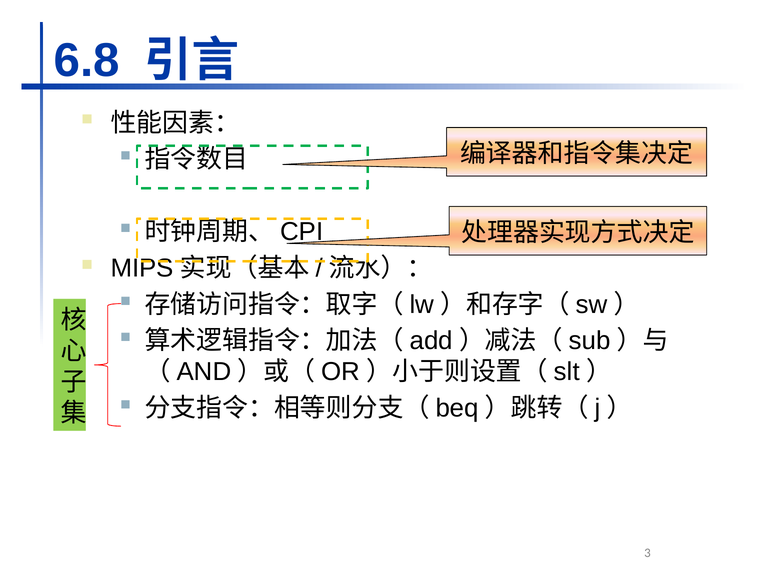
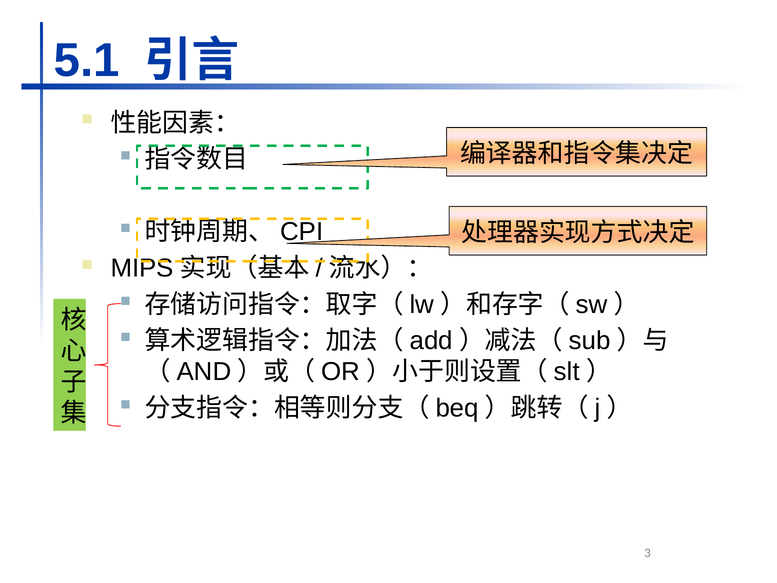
6.8: 6.8 -> 5.1
